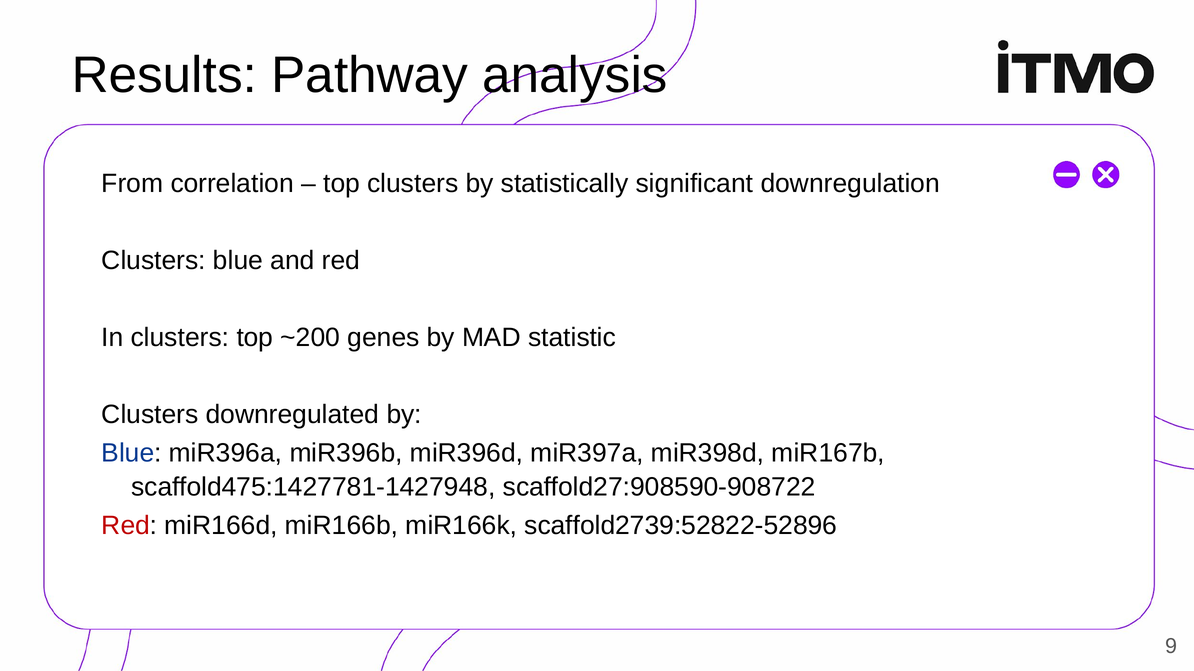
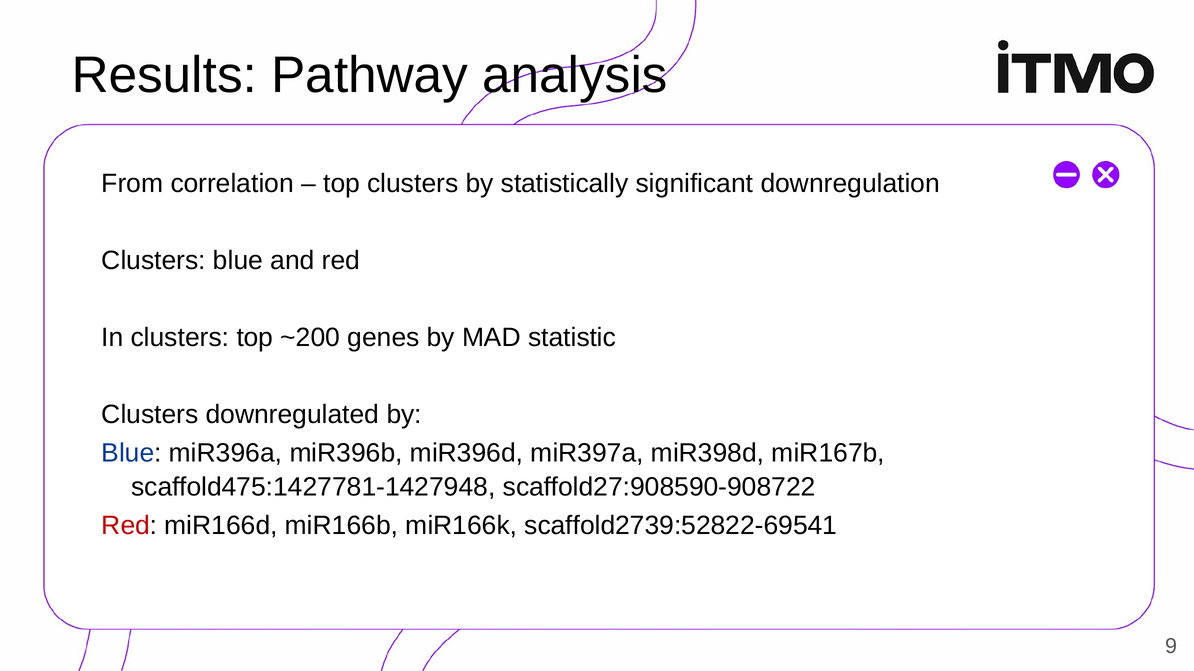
scaffold2739:52822-52896: scaffold2739:52822-52896 -> scaffold2739:52822-69541
